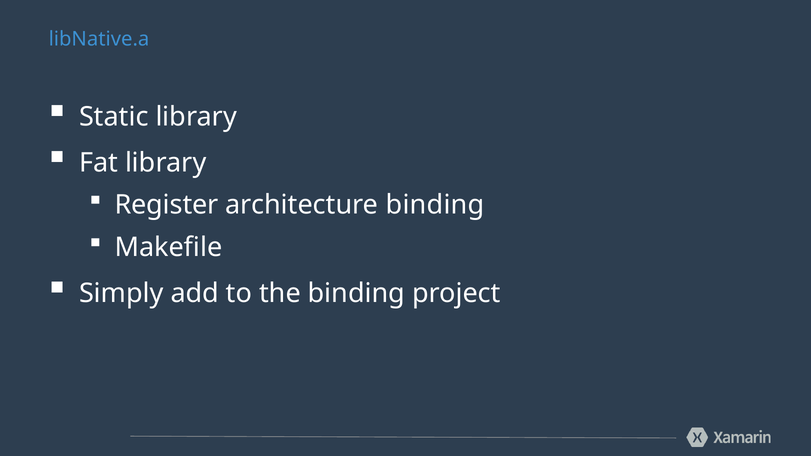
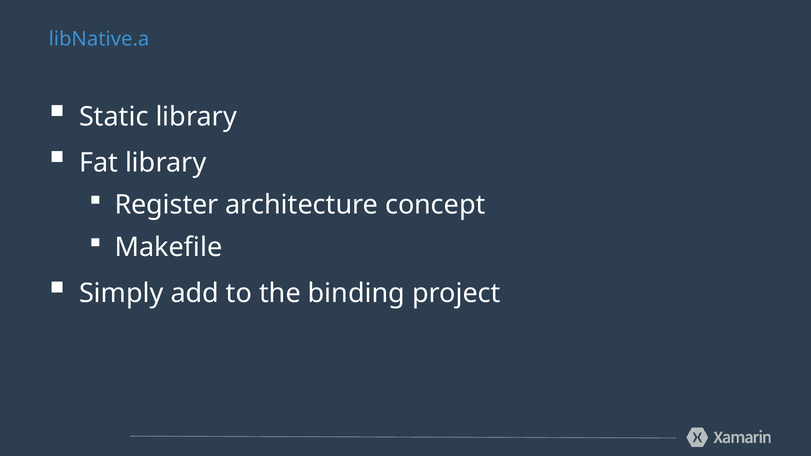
architecture binding: binding -> concept
